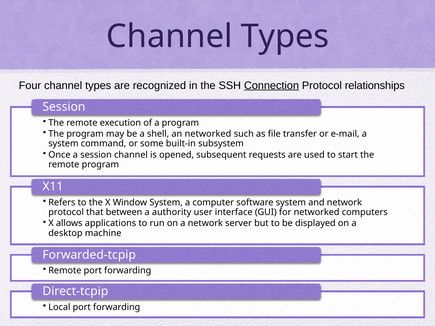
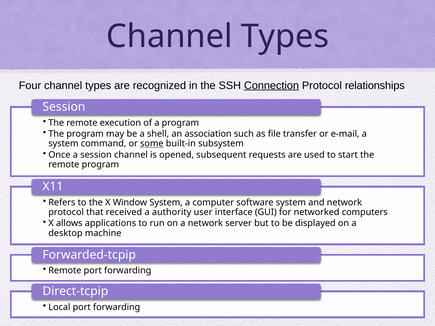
an networked: networked -> association
some underline: none -> present
between: between -> received
